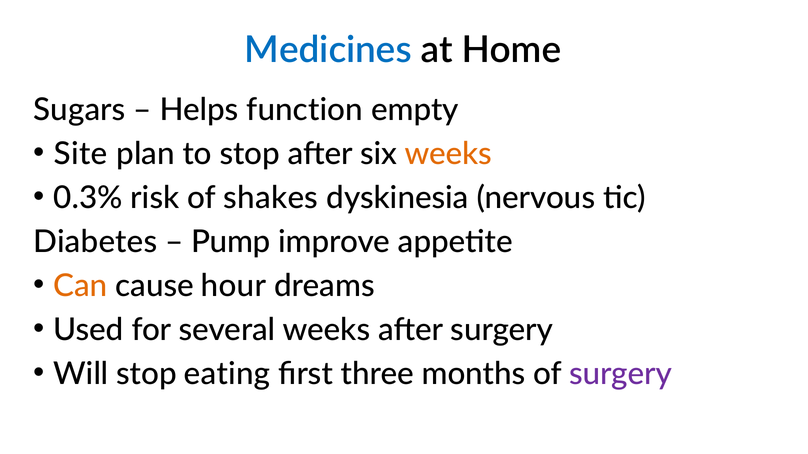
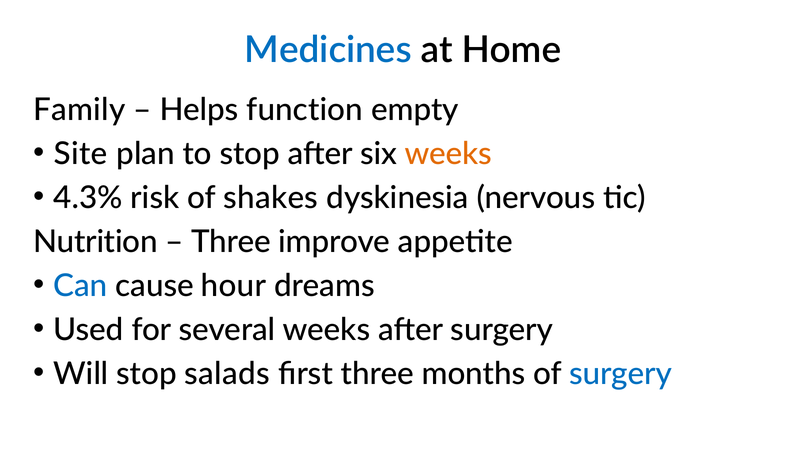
Sugars: Sugars -> Family
0.3%: 0.3% -> 4.3%
Diabetes: Diabetes -> Nutrition
Pump at (231, 242): Pump -> Three
Can colour: orange -> blue
eating: eating -> salads
surgery at (620, 374) colour: purple -> blue
